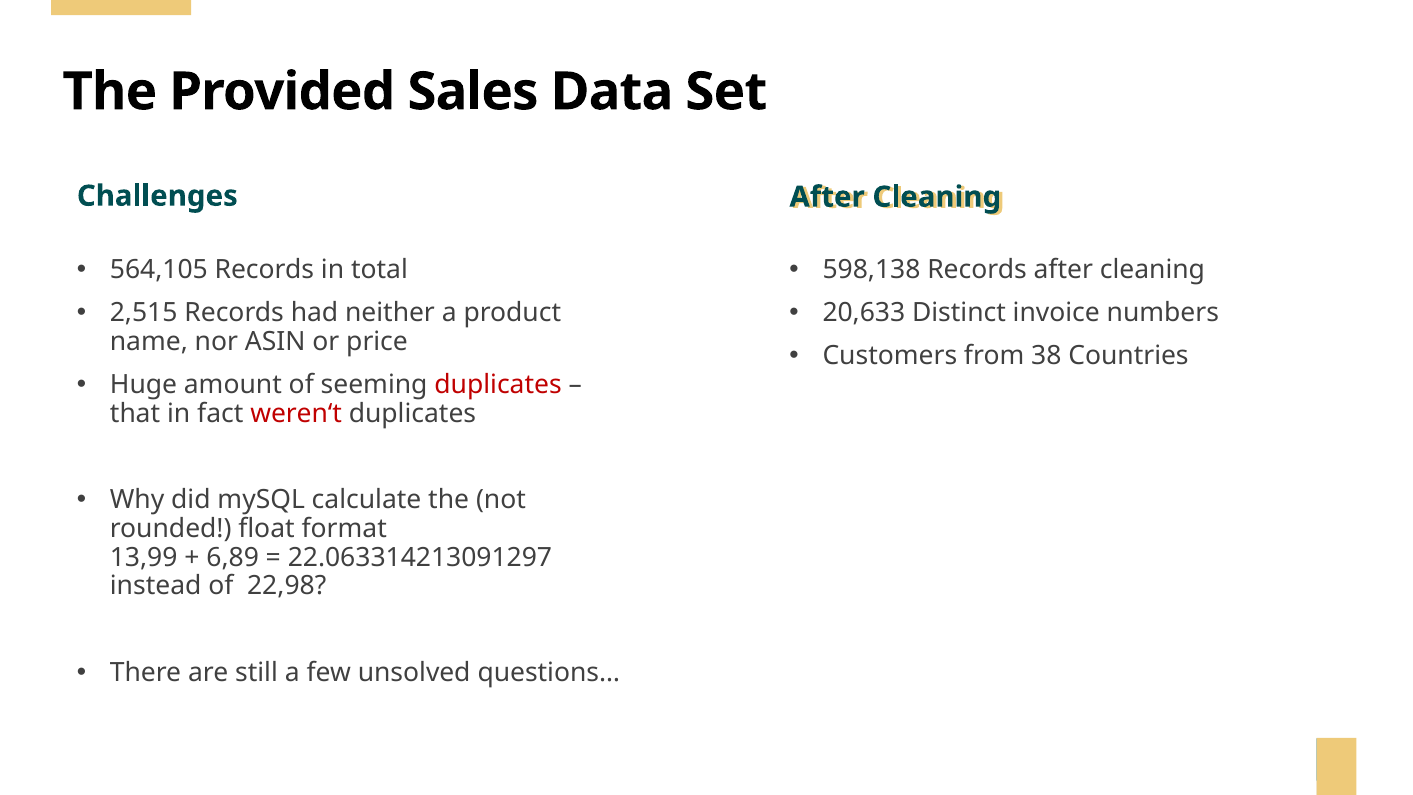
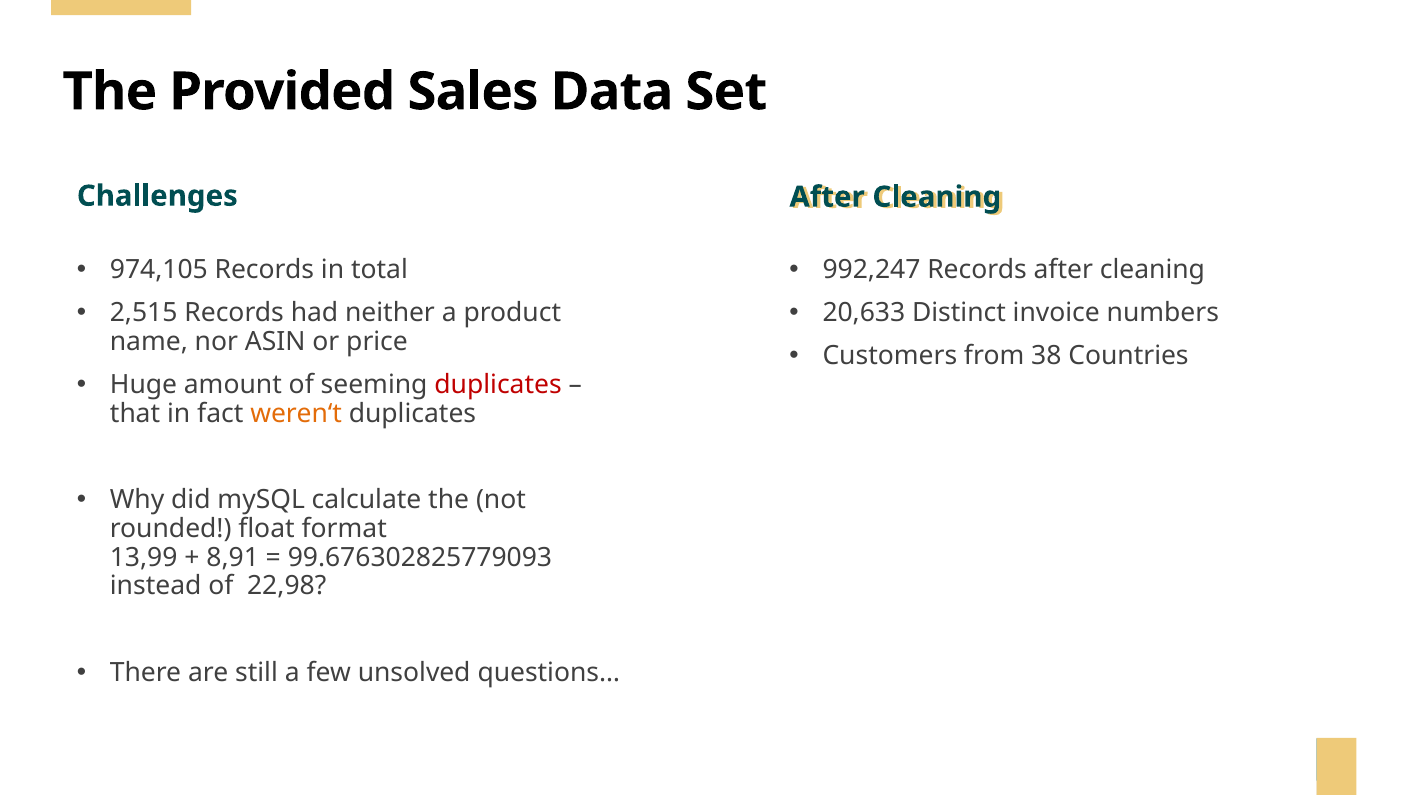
564,105: 564,105 -> 974,105
598,138: 598,138 -> 992,247
weren‘t colour: red -> orange
6,89: 6,89 -> 8,91
22.063314213091297: 22.063314213091297 -> 99.676302825779093
